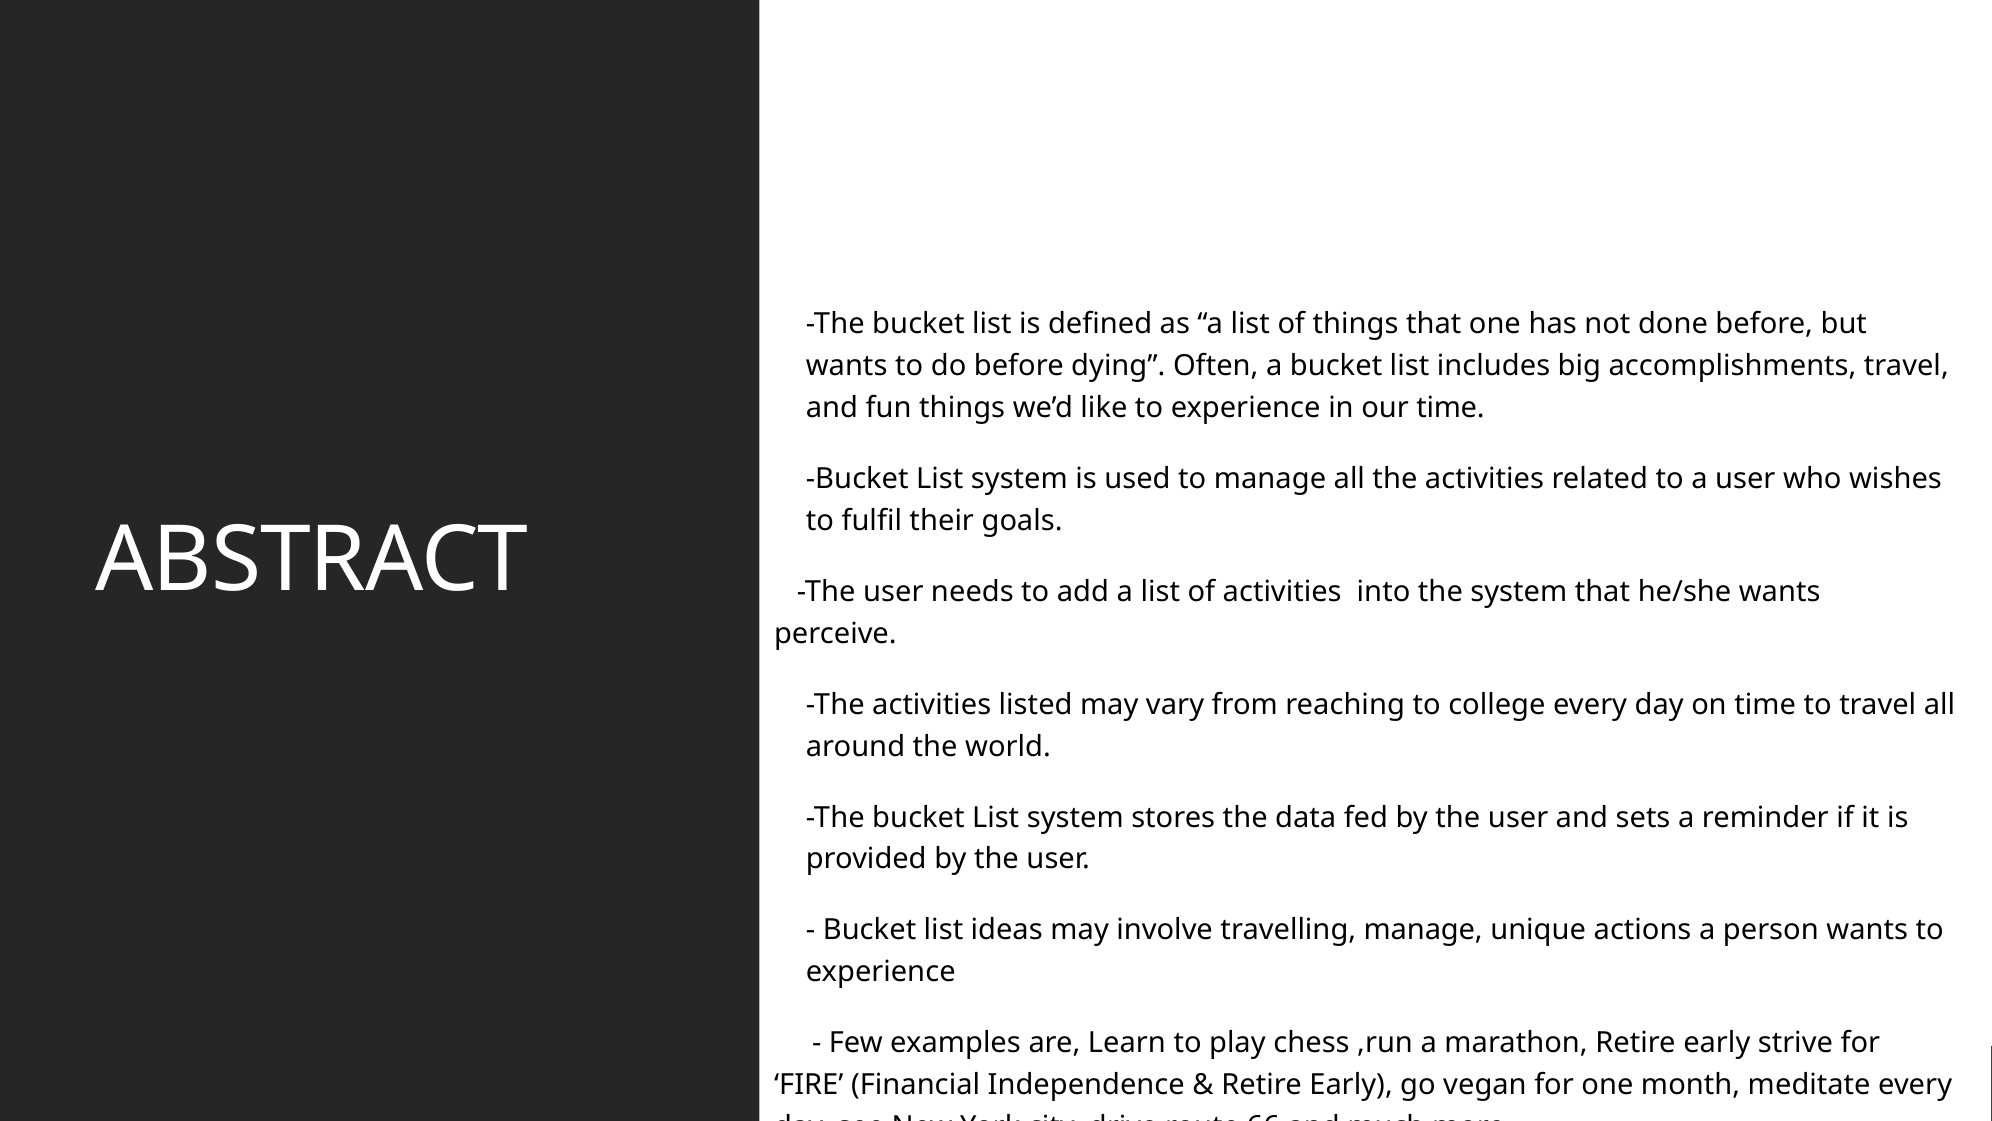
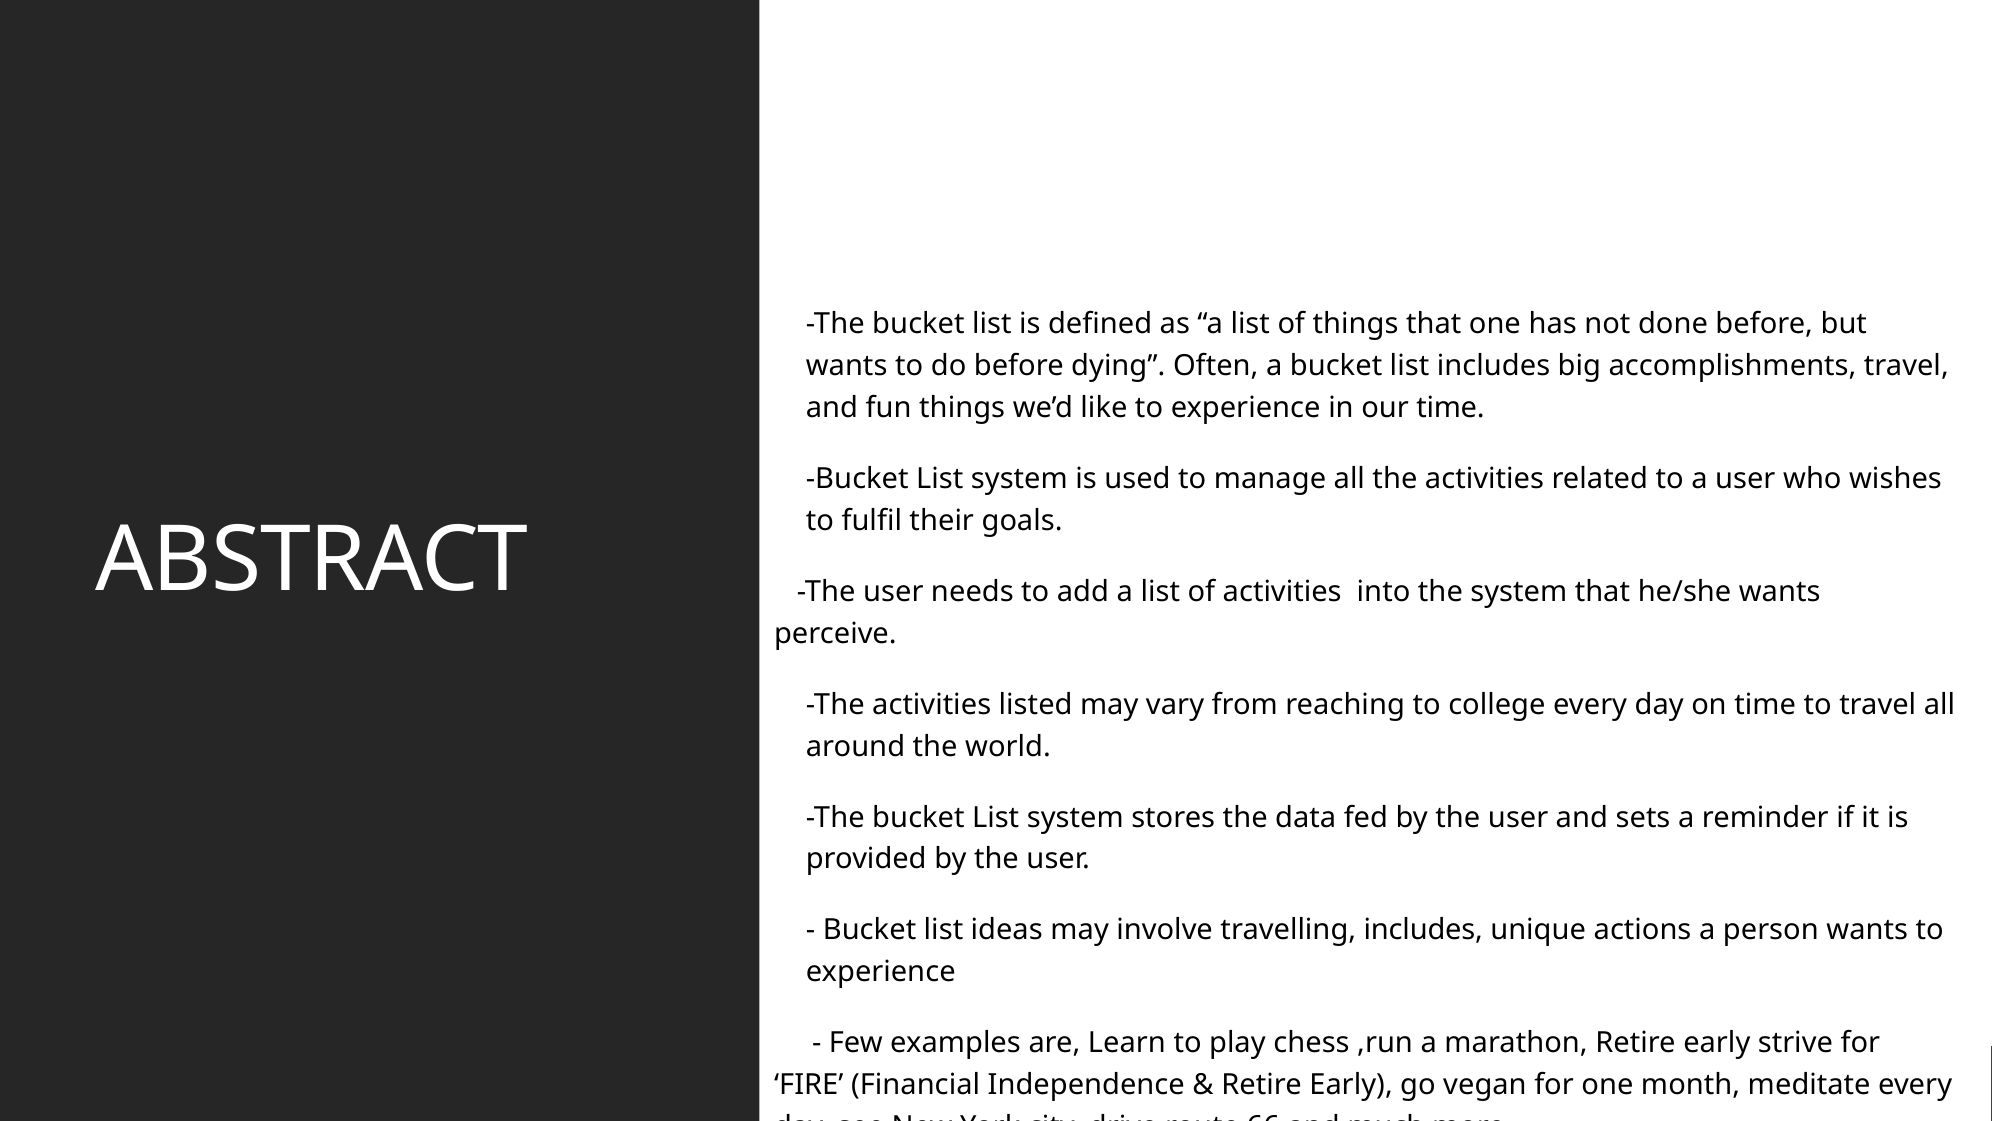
travelling manage: manage -> includes
